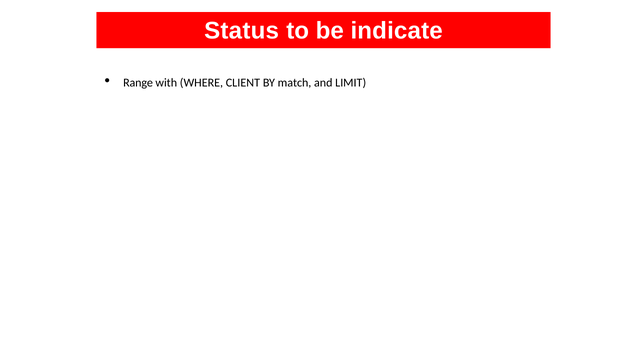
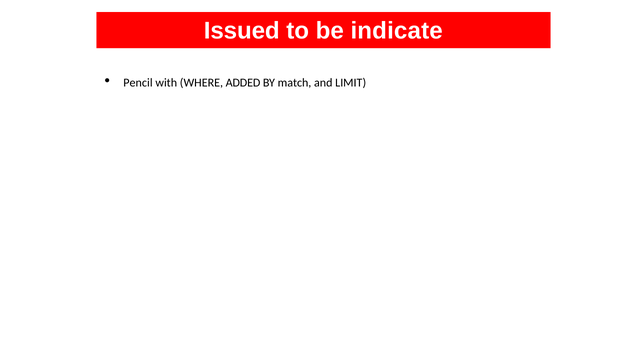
Status: Status -> Issued
Range: Range -> Pencil
CLIENT: CLIENT -> ADDED
